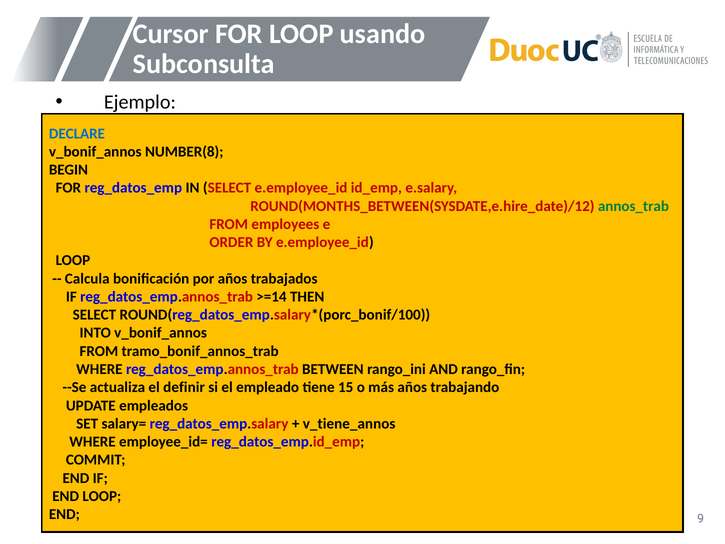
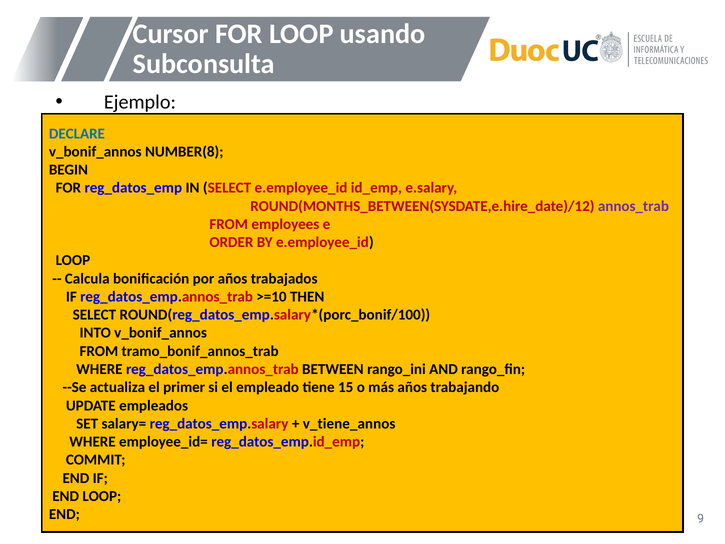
annos_trab colour: green -> purple
>=14: >=14 -> >=10
definir: definir -> primer
